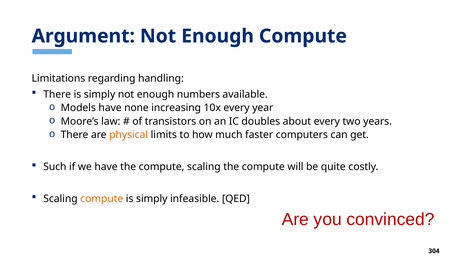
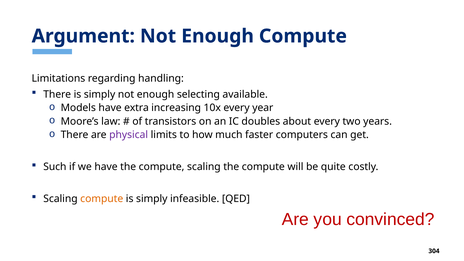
numbers: numbers -> selecting
none: none -> extra
physical colour: orange -> purple
